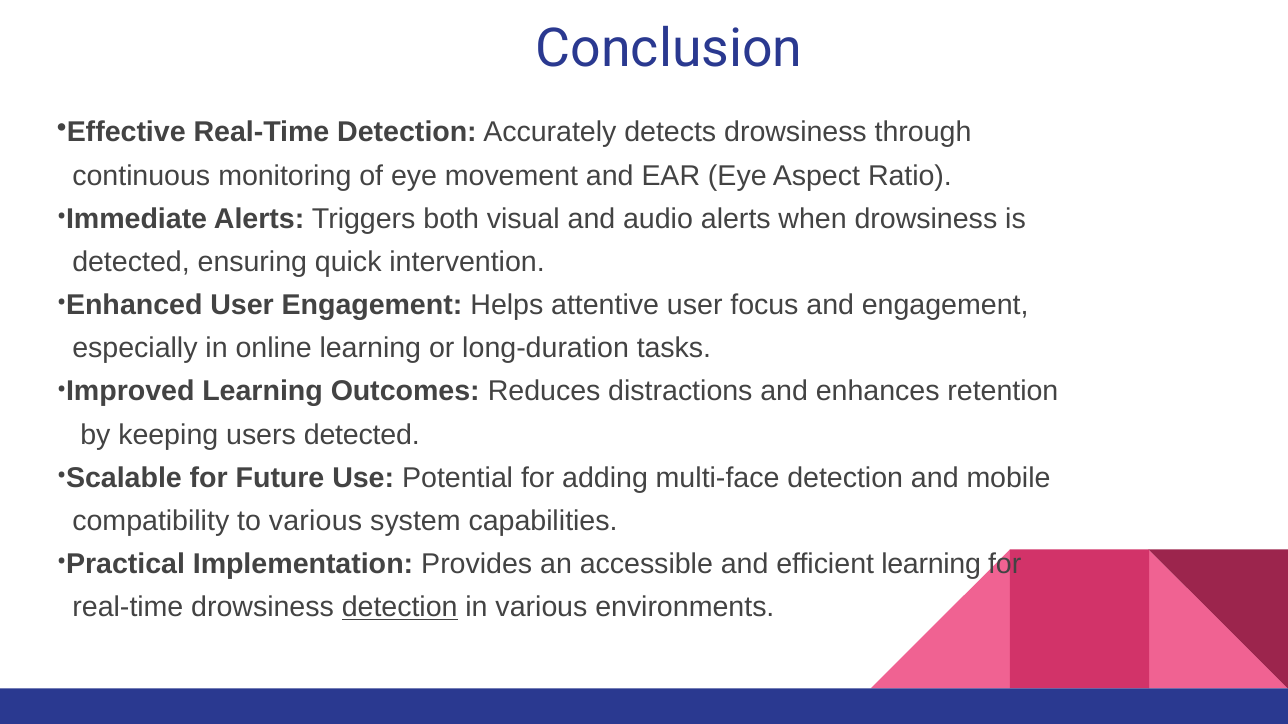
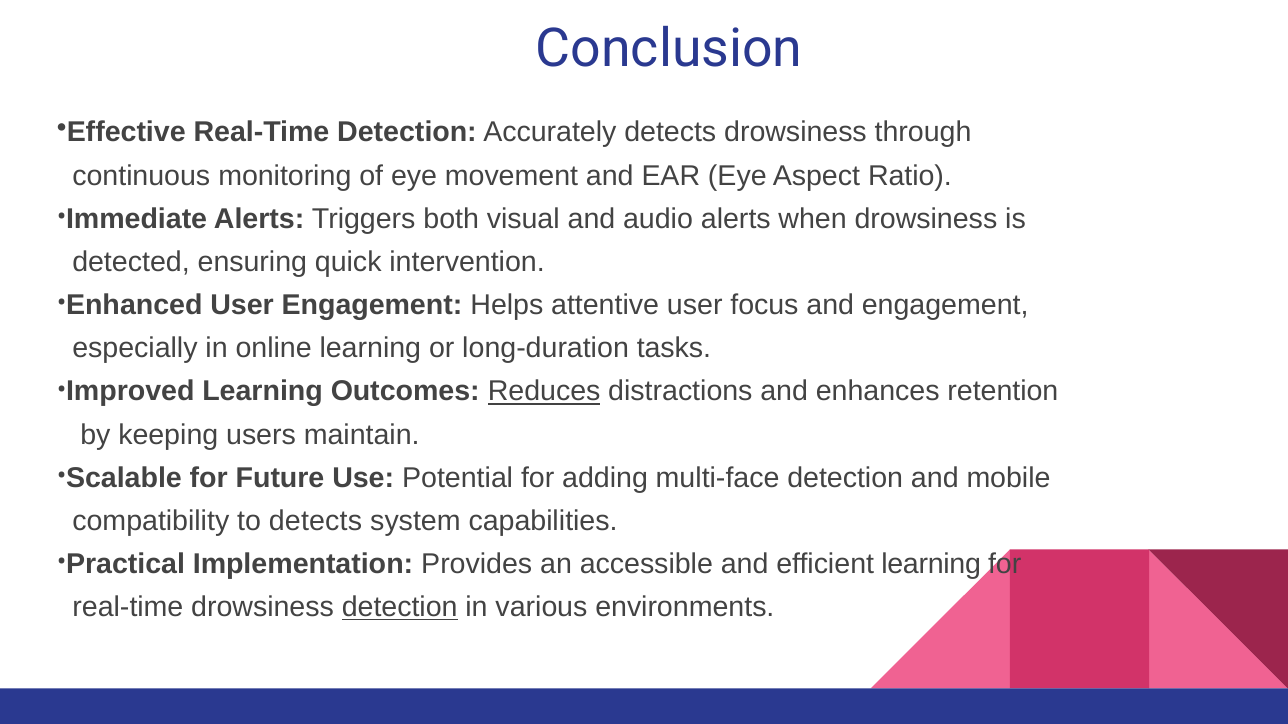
Reduces underline: none -> present
users detected: detected -> maintain
to various: various -> detects
